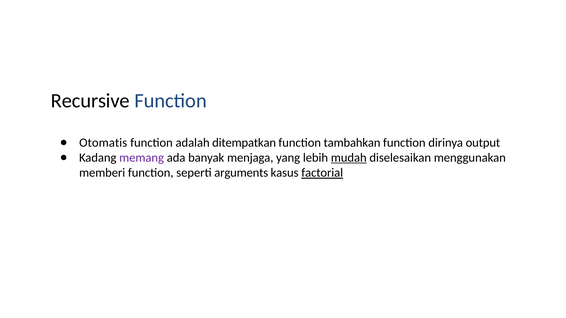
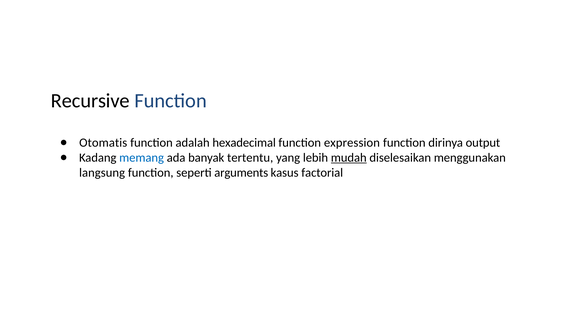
ditempatkan: ditempatkan -> hexadecimal
tambahkan: tambahkan -> expression
memang colour: purple -> blue
menjaga: menjaga -> tertentu
memberi: memberi -> langsung
factorial underline: present -> none
